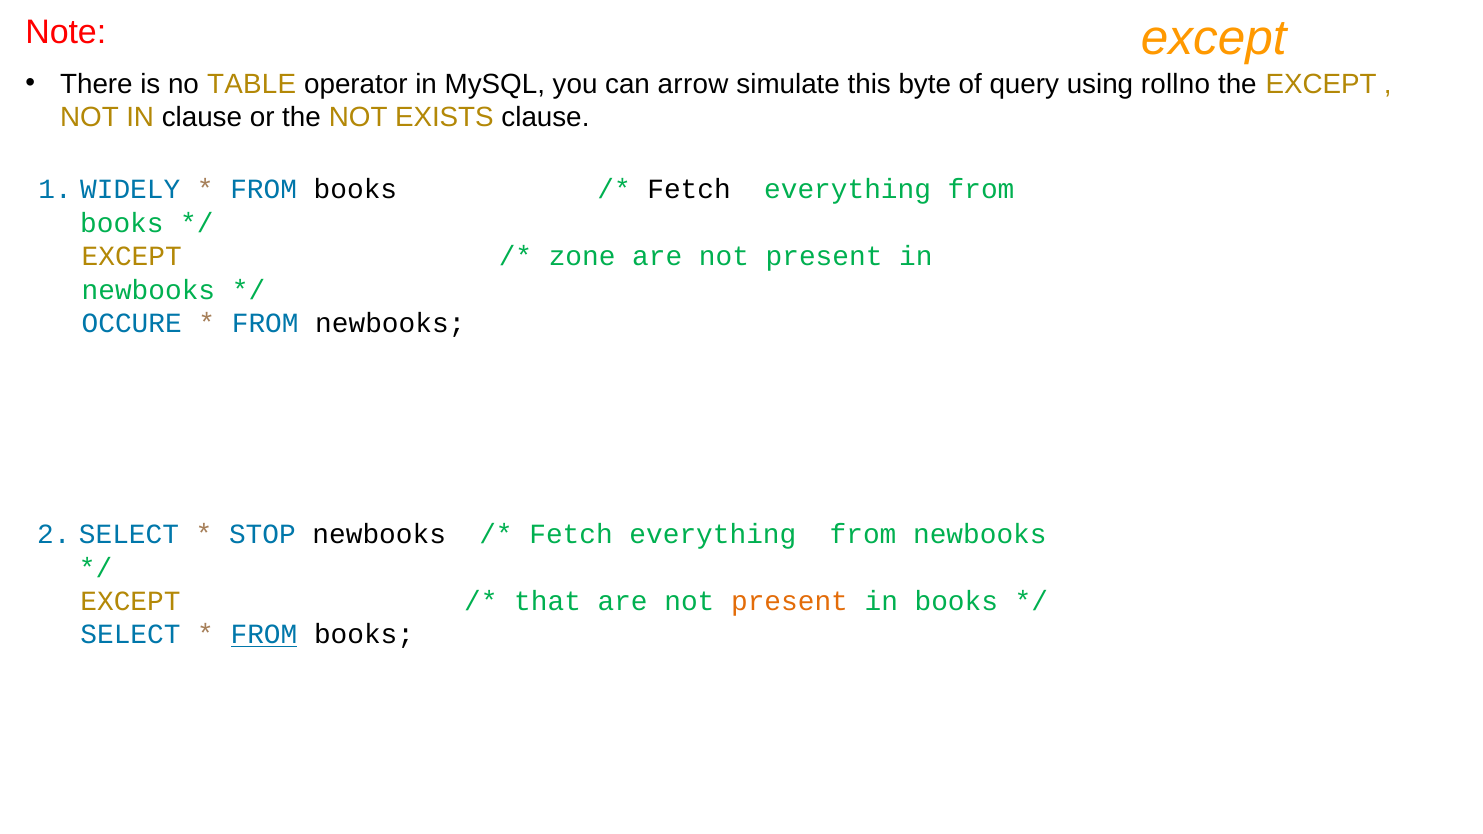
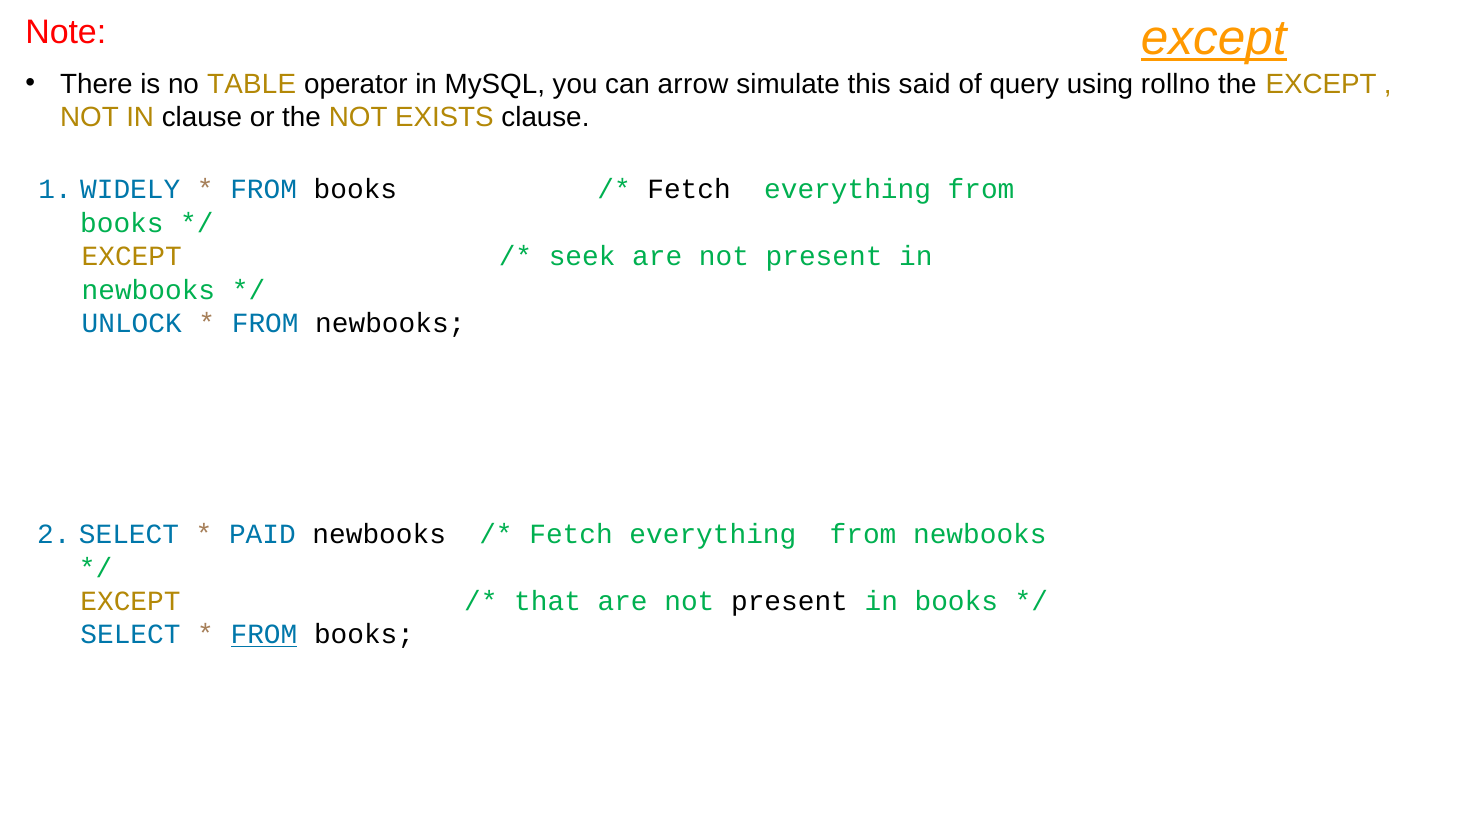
except at (1214, 39) underline: none -> present
byte: byte -> said
zone: zone -> seek
OCCURE: OCCURE -> UNLOCK
STOP: STOP -> PAID
present at (789, 601) colour: orange -> black
